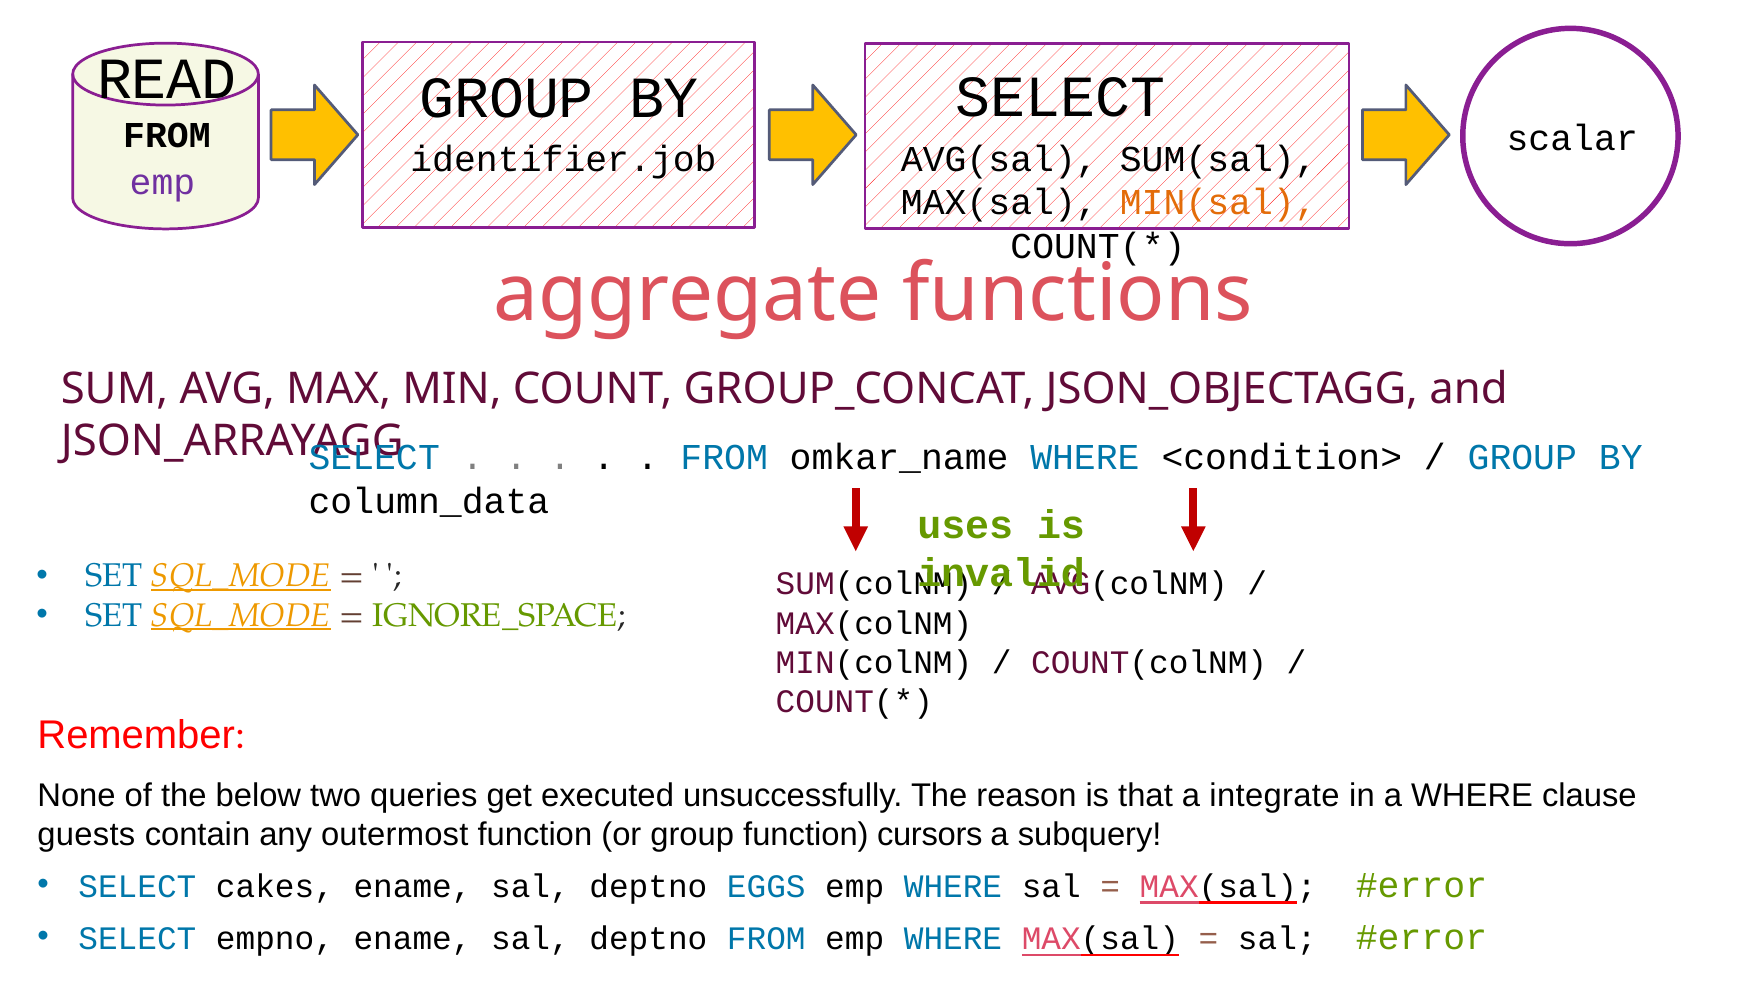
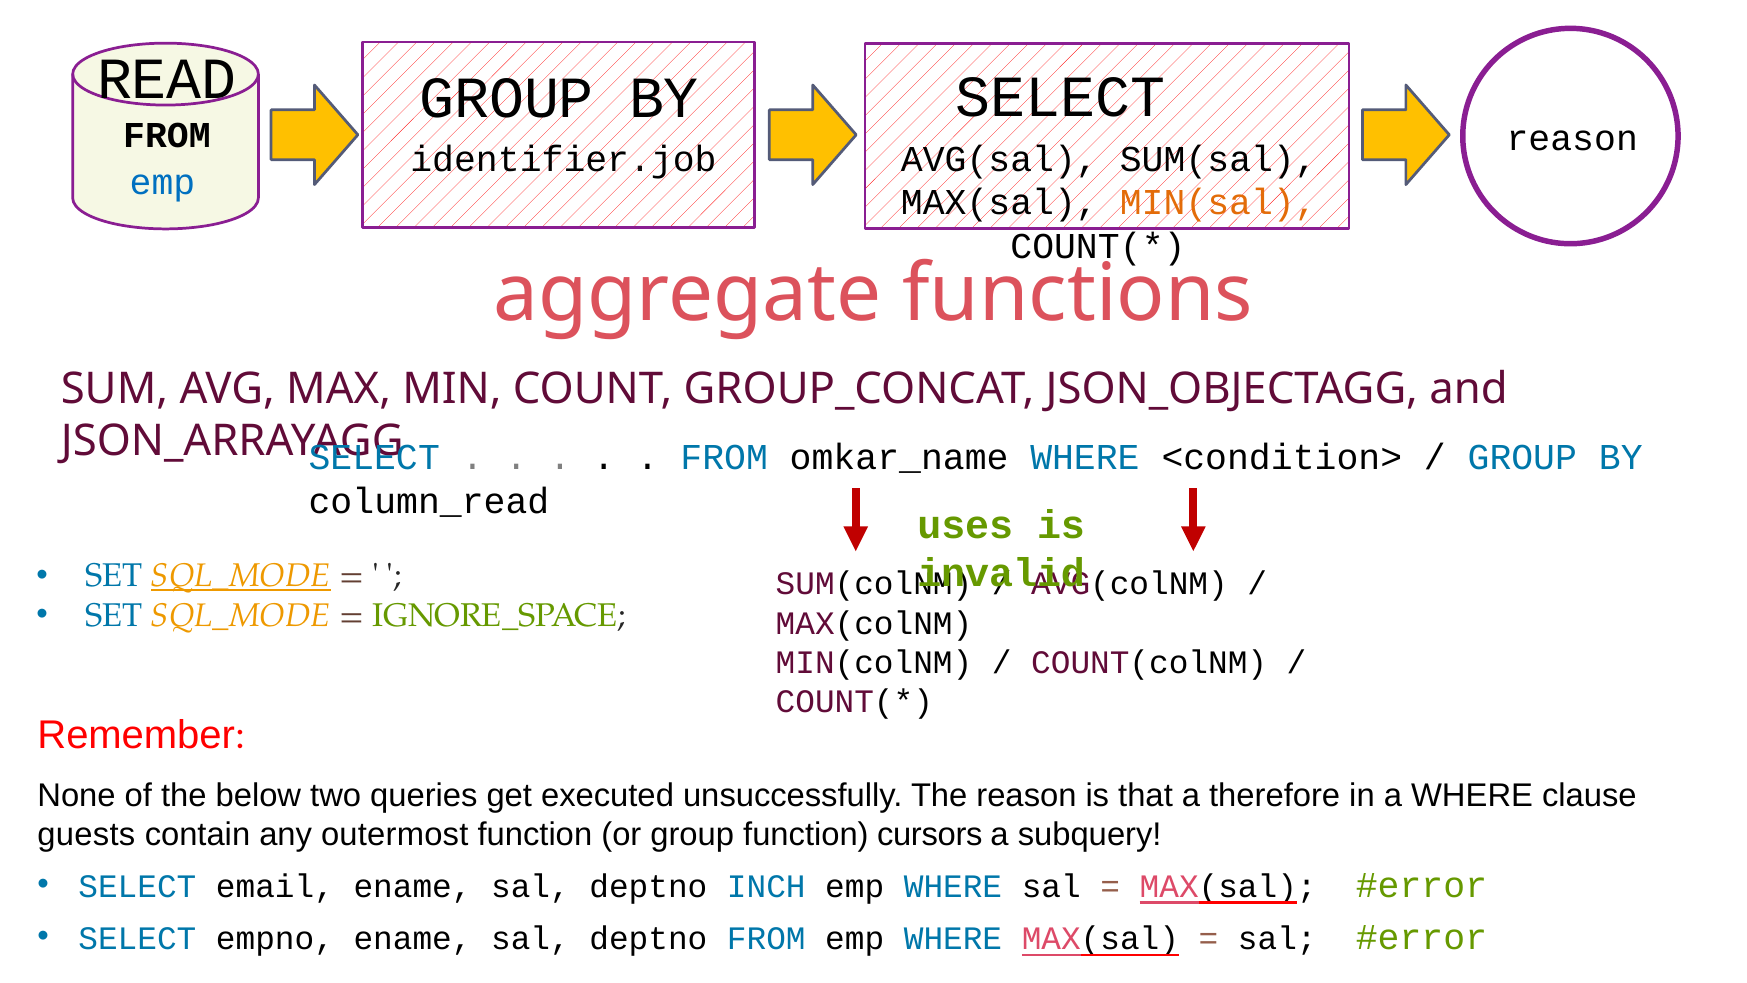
scalar at (1572, 138): scalar -> reason
emp at (162, 183) colour: purple -> blue
column_data: column_data -> column_read
SQL_MODE at (241, 615) underline: present -> none
integrate: integrate -> therefore
cakes: cakes -> email
EGGS: EGGS -> INCH
